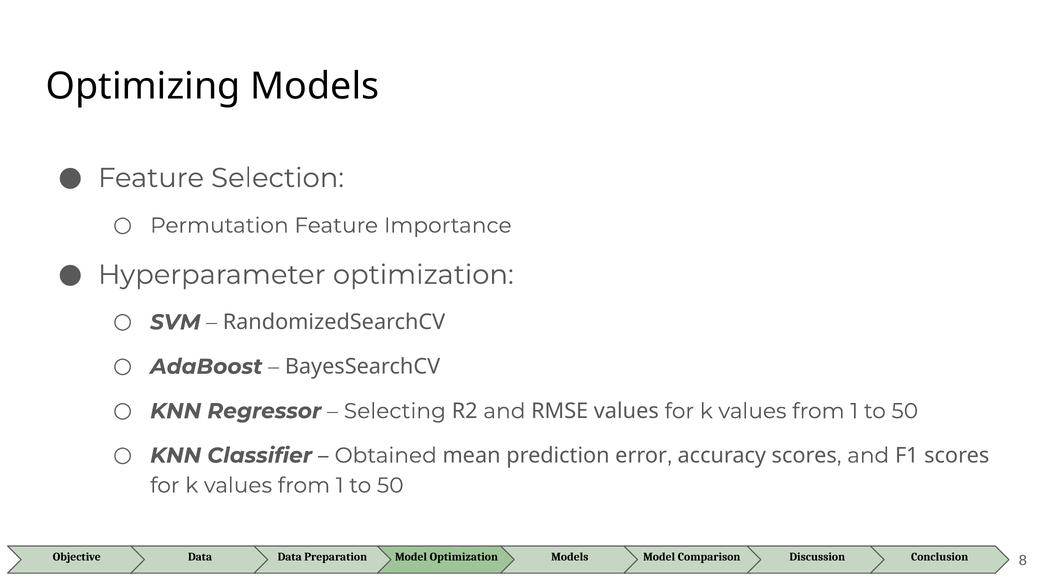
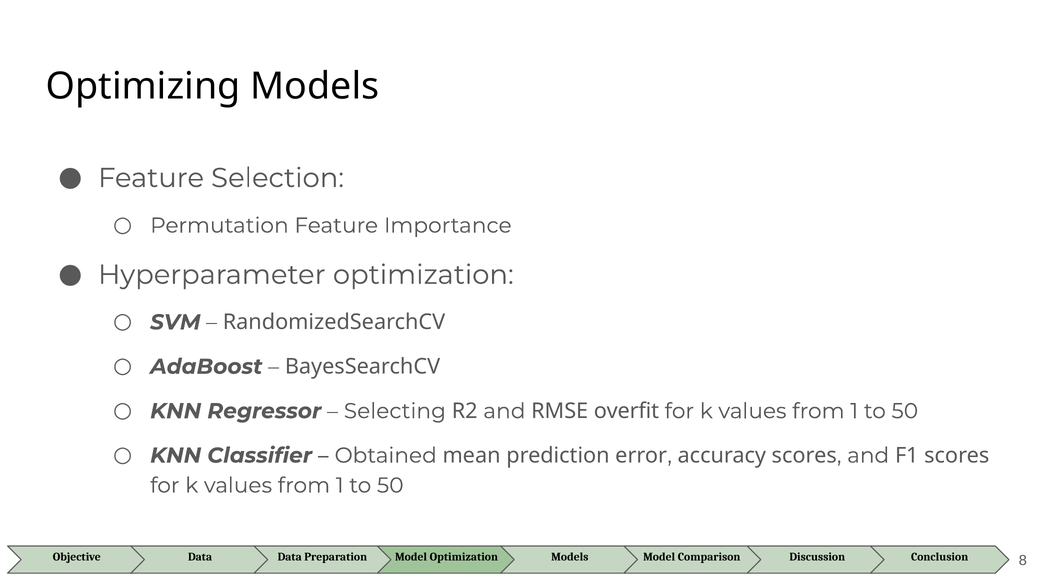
RMSE values: values -> overfit
